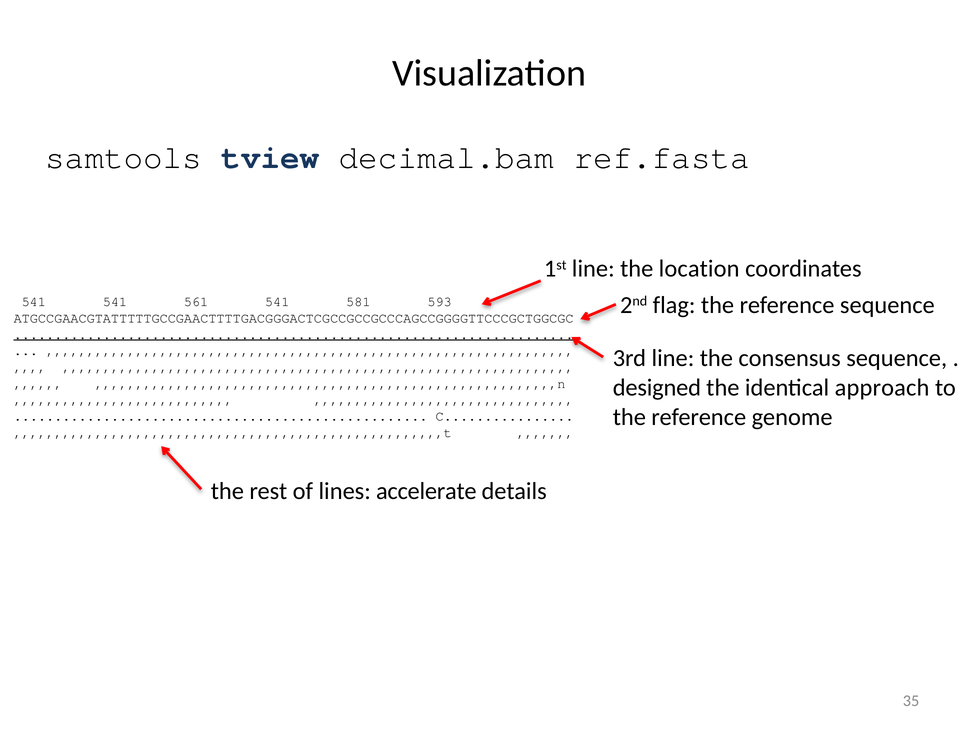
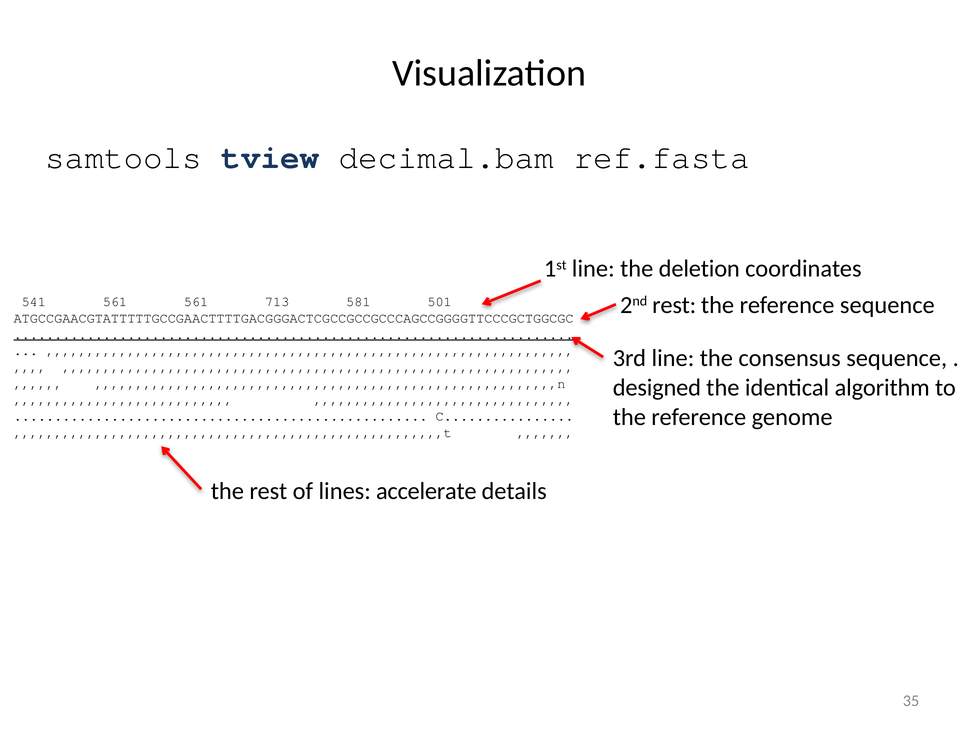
location: location -> deletion
2nd flag: flag -> rest
541 541: 541 -> 561
561 541: 541 -> 713
593: 593 -> 501
approach: approach -> algorithm
